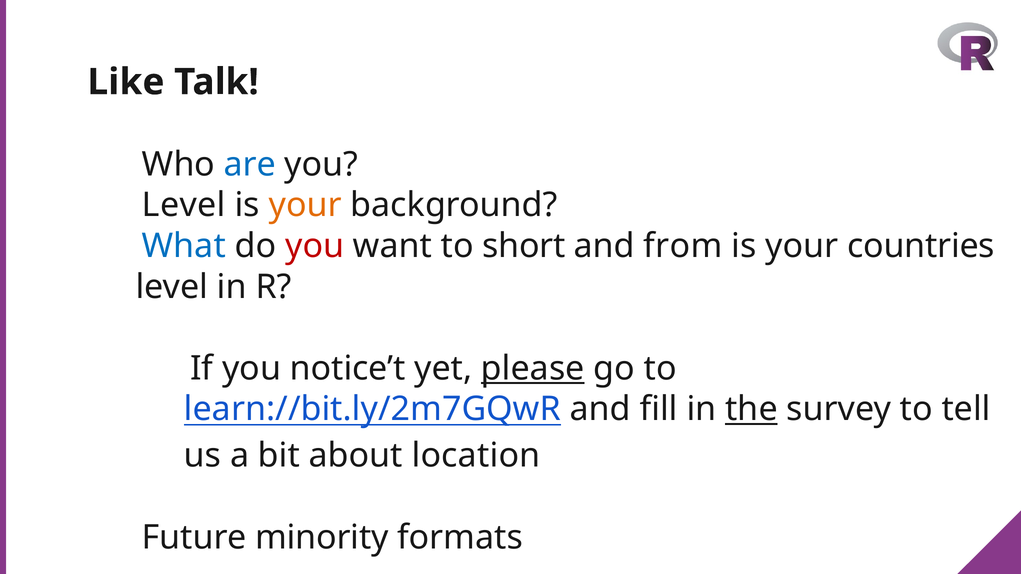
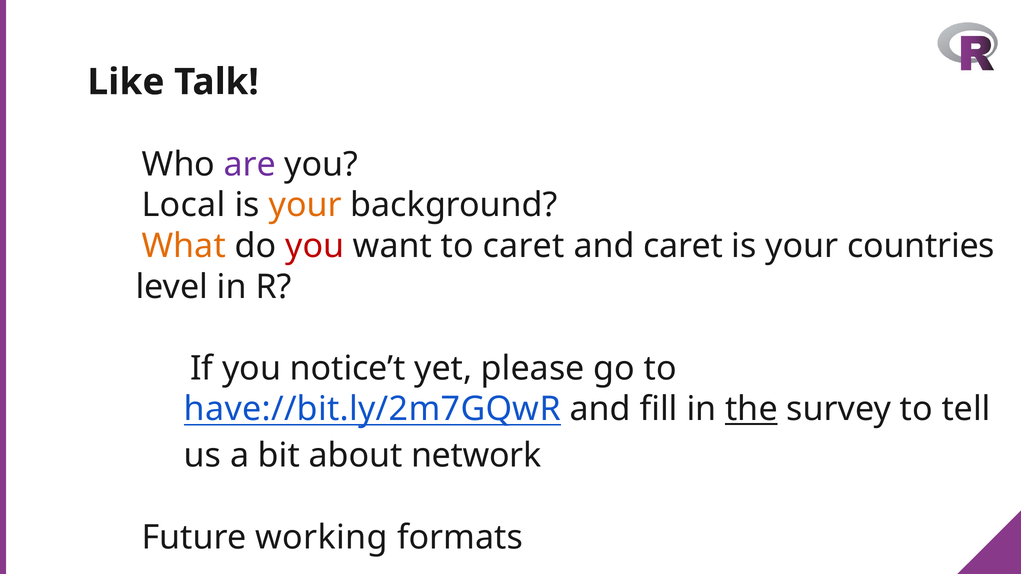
are colour: blue -> purple
Level at (184, 205): Level -> Local
What colour: blue -> orange
to short: short -> caret
and from: from -> caret
please underline: present -> none
learn://bit.ly/2m7GQwR: learn://bit.ly/2m7GQwR -> have://bit.ly/2m7GQwR
location: location -> network
minority: minority -> working
